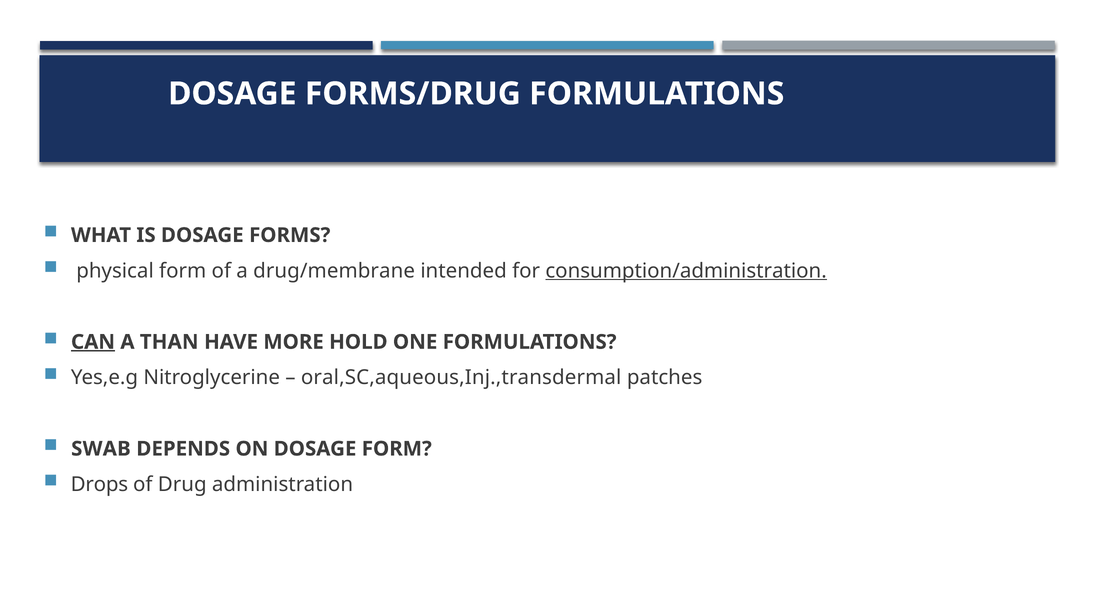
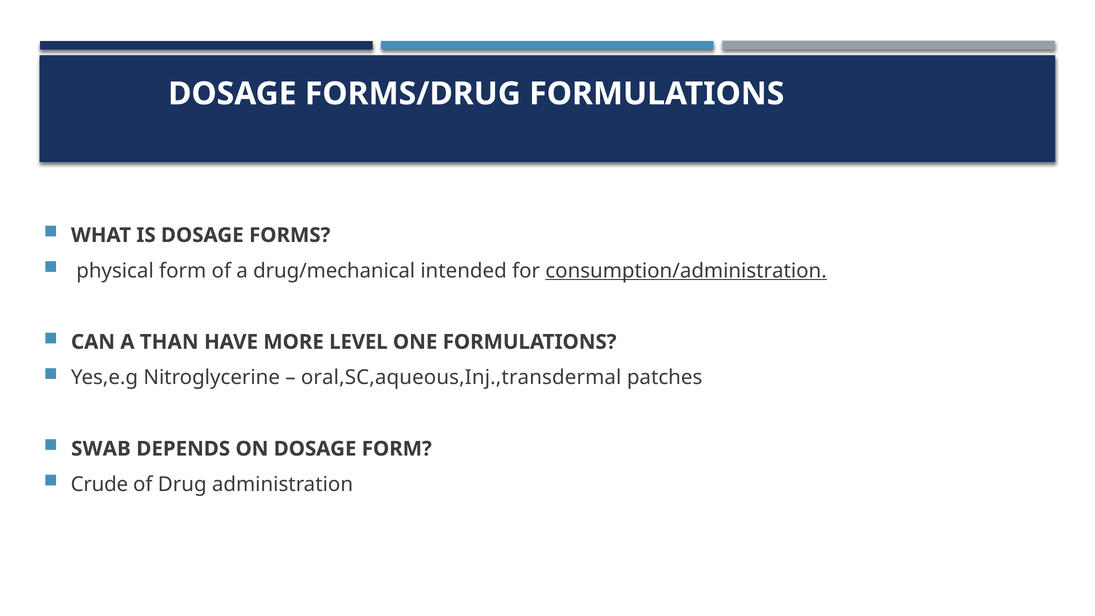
drug/membrane: drug/membrane -> drug/mechanical
CAN underline: present -> none
HOLD: HOLD -> LEVEL
Drops: Drops -> Crude
